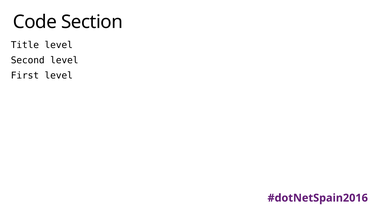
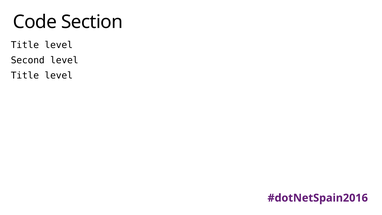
First at (25, 75): First -> Title
